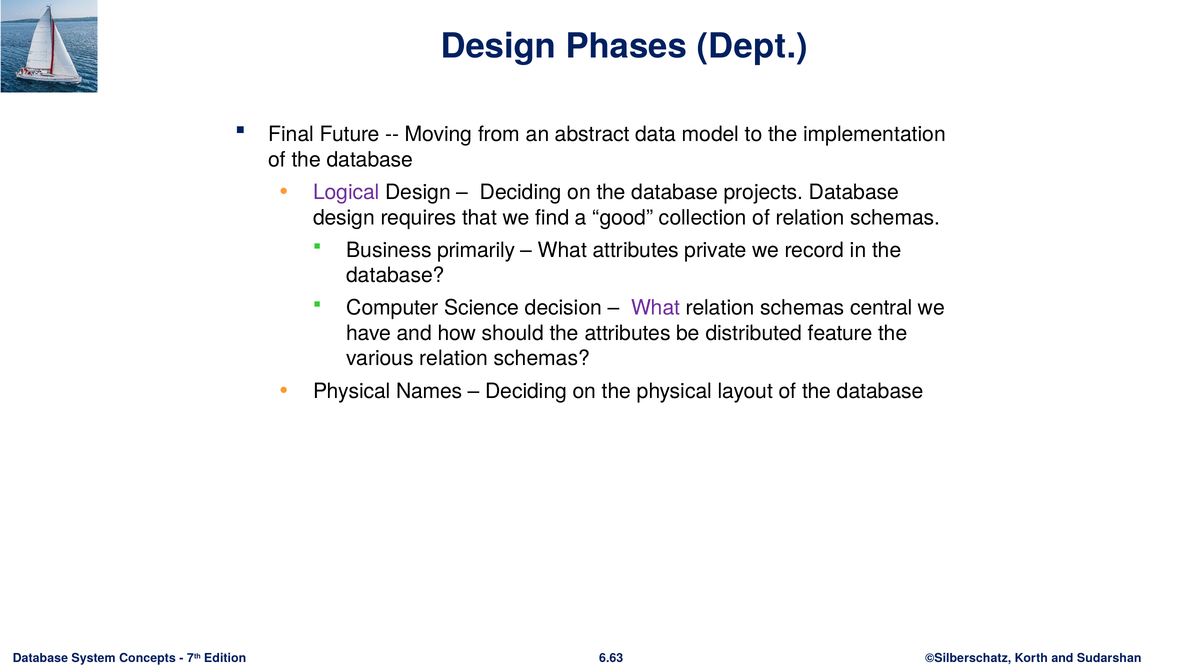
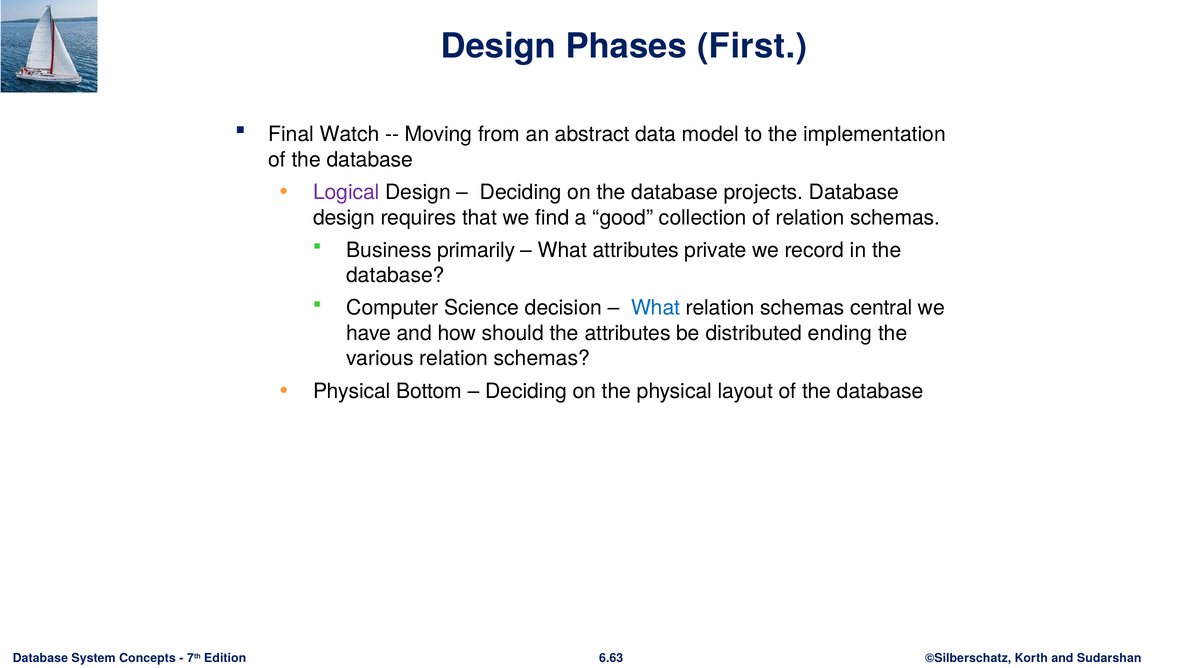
Dept: Dept -> First
Future: Future -> Watch
What at (656, 308) colour: purple -> blue
feature: feature -> ending
Names: Names -> Bottom
